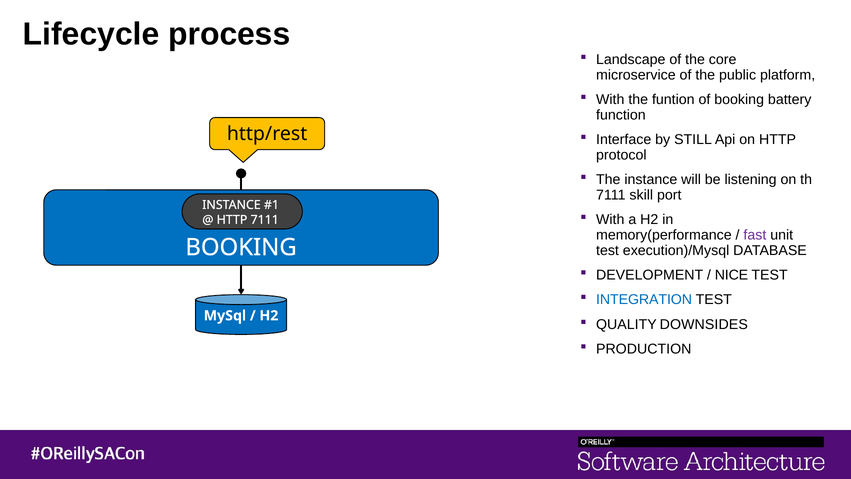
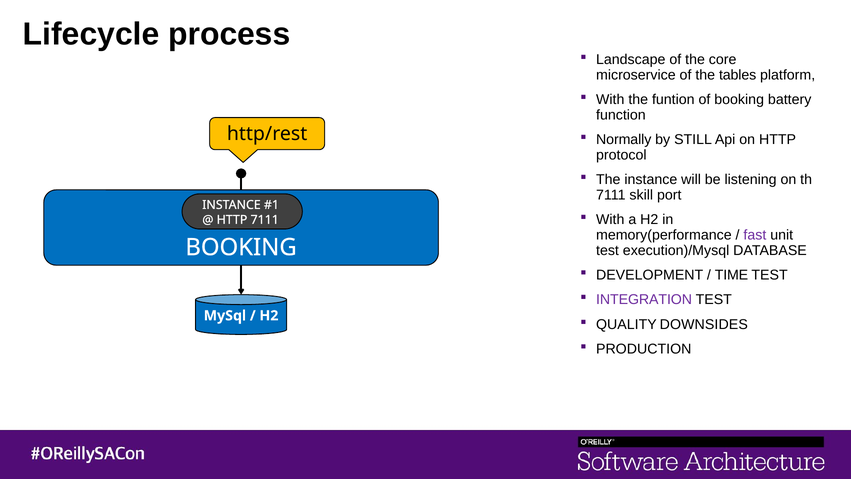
public: public -> tables
Interface: Interface -> Normally
NICE: NICE -> TIME
INTEGRATION colour: blue -> purple
